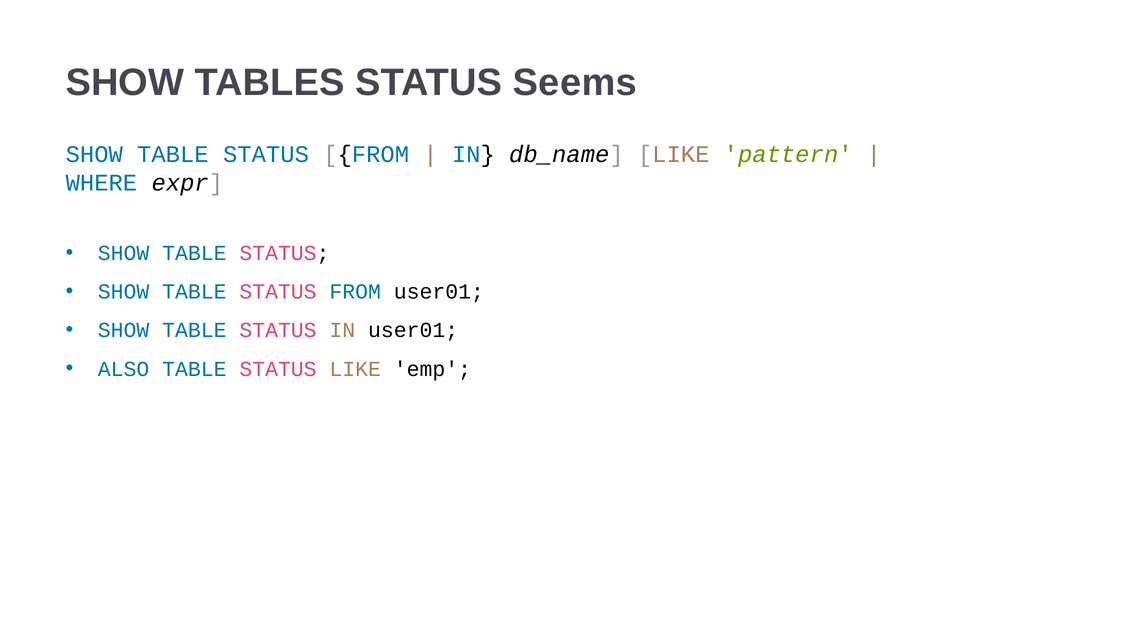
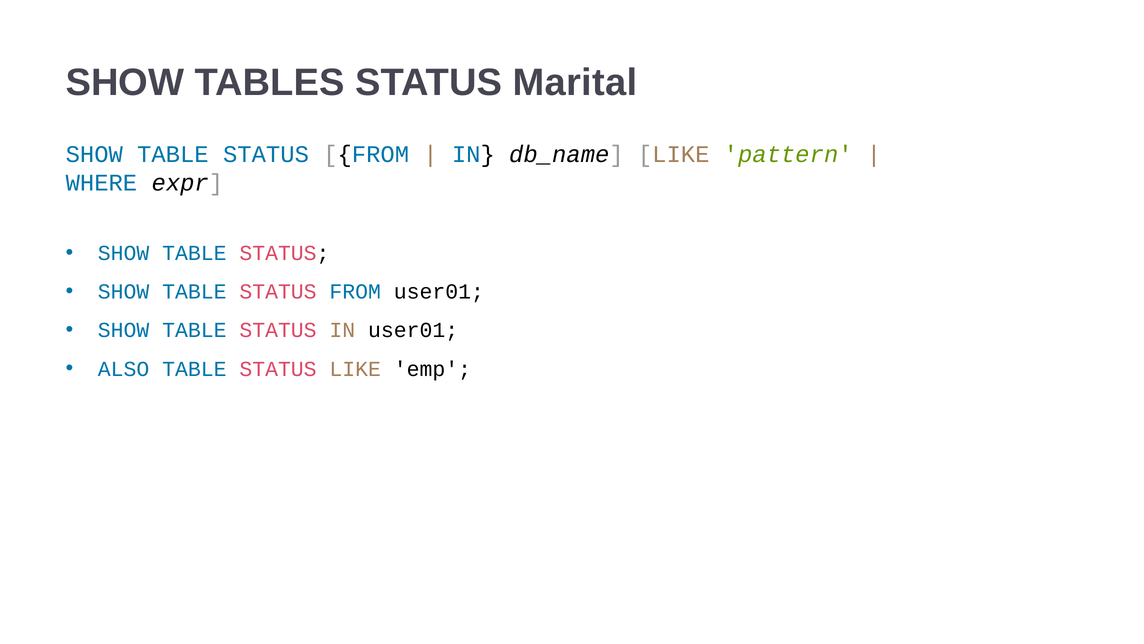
Seems: Seems -> Marital
